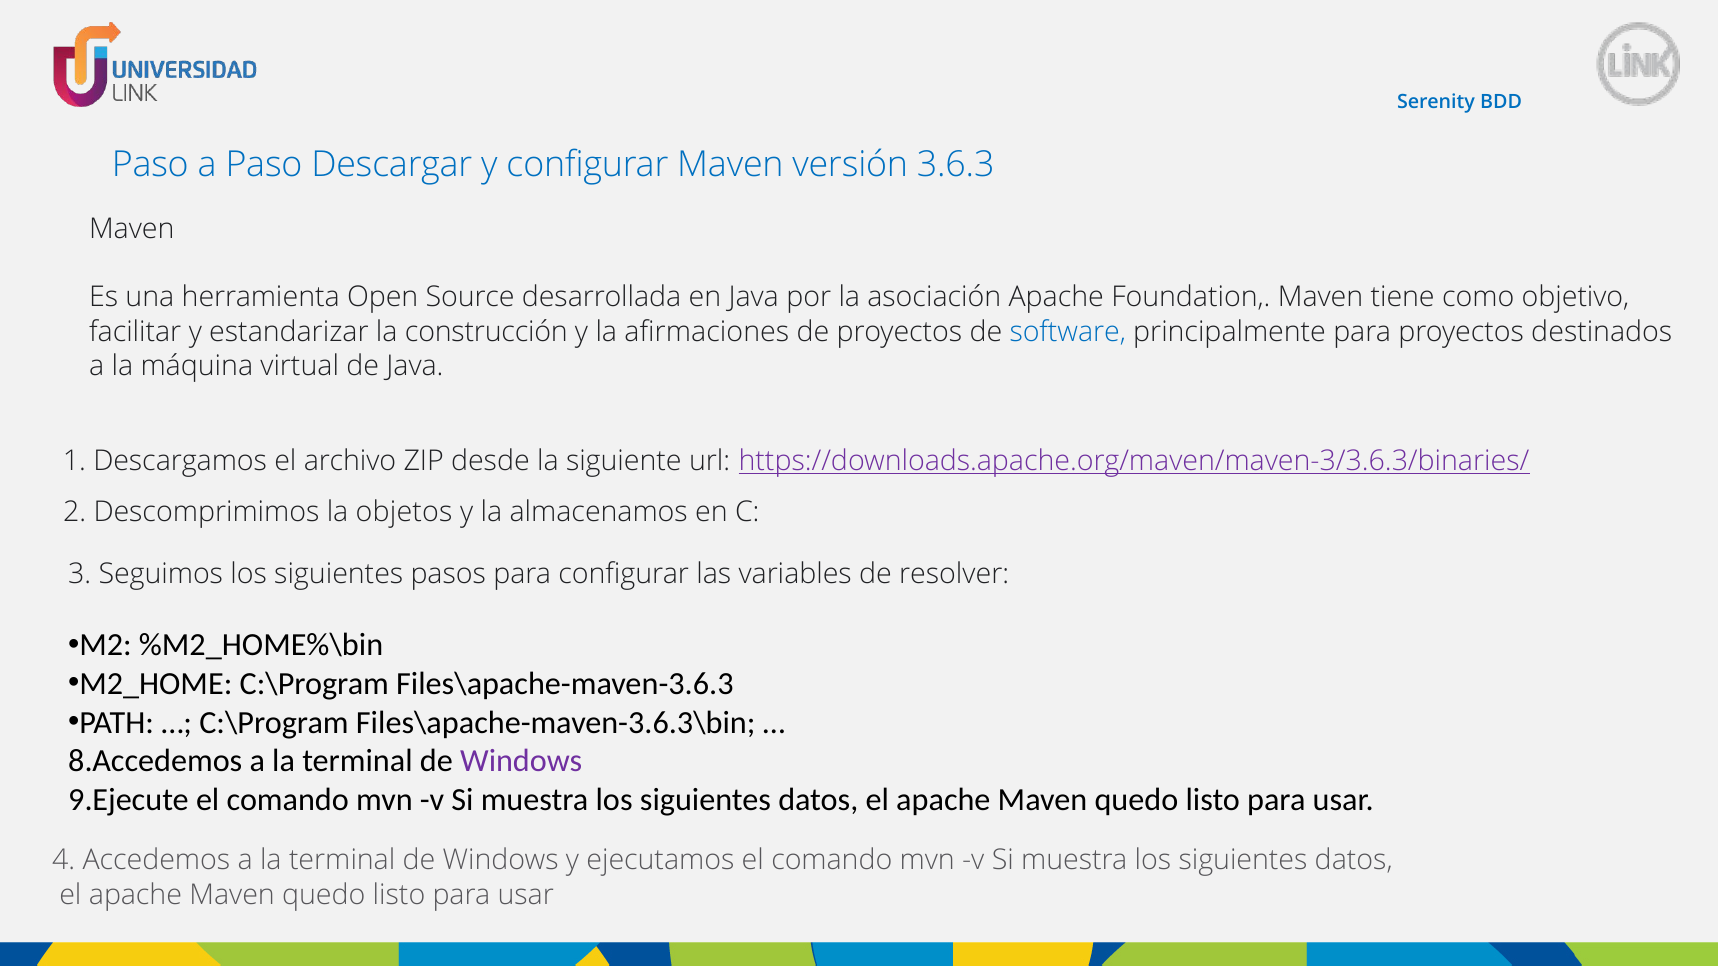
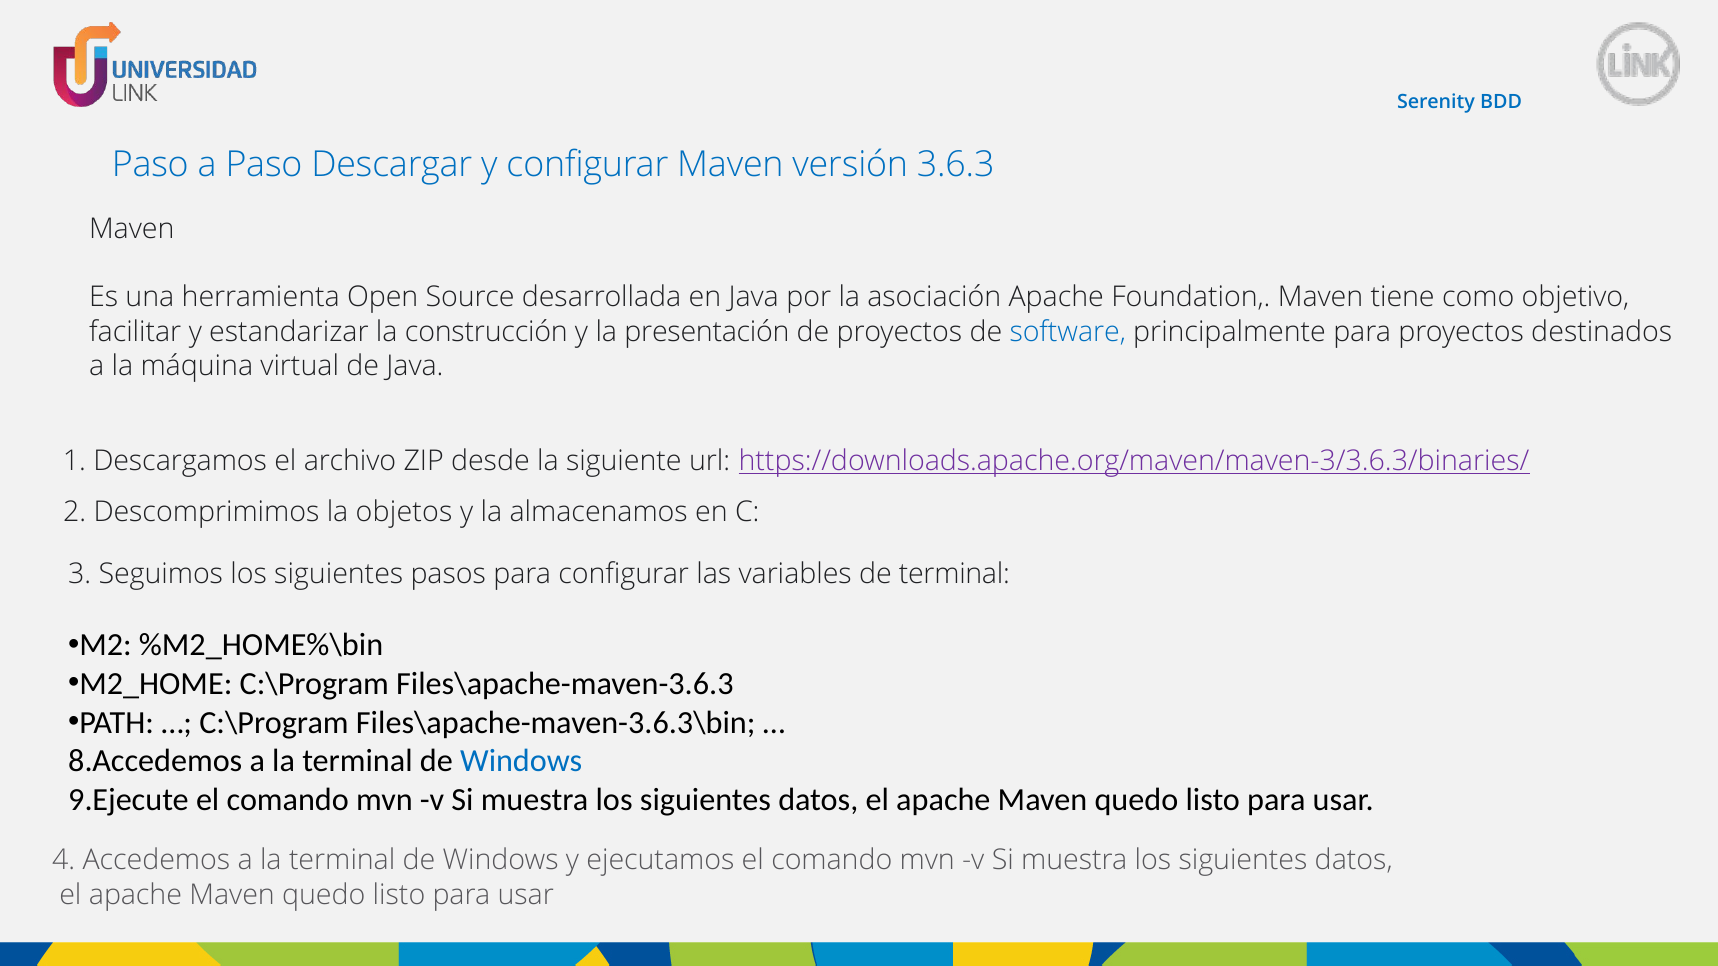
afirmaciones: afirmaciones -> presentación
de resolver: resolver -> terminal
Windows at (521, 761) colour: purple -> blue
